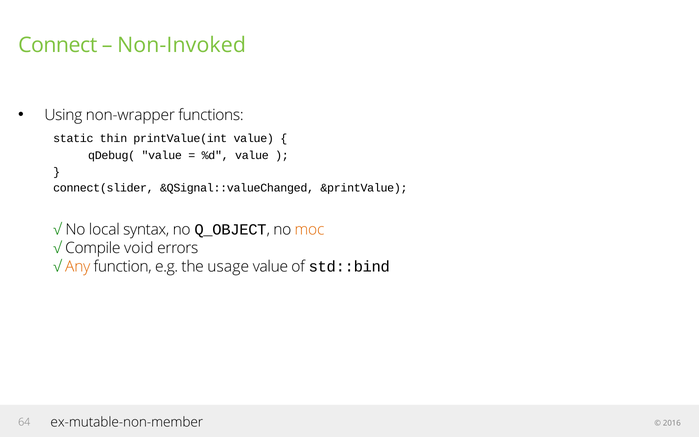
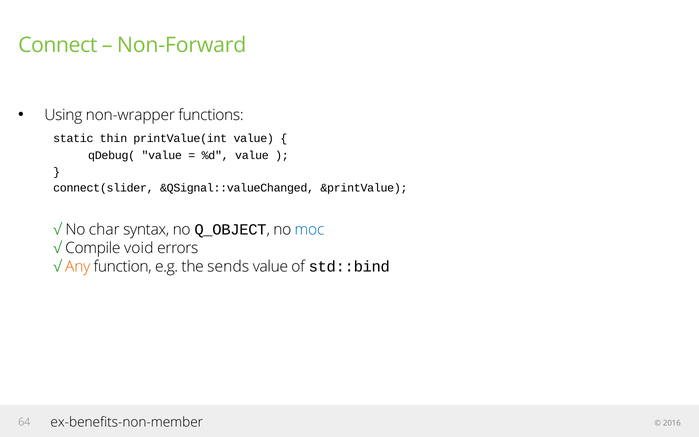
Non-Invoked: Non-Invoked -> Non-Forward
local: local -> char
moc colour: orange -> blue
usage: usage -> sends
ex-mutable-non-member: ex-mutable-non-member -> ex-benefits-non-member
